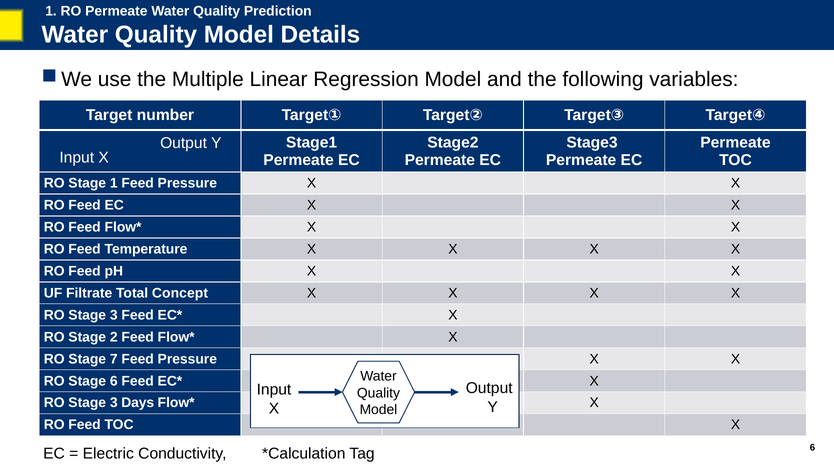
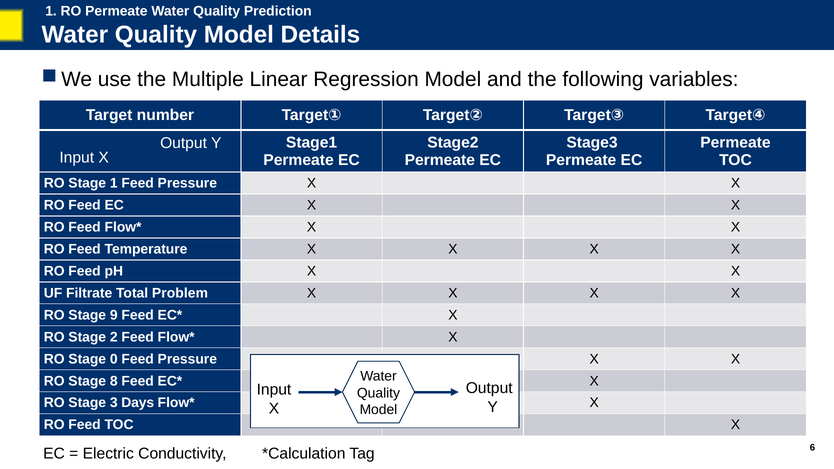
Concept: Concept -> Problem
3 at (114, 315): 3 -> 9
7: 7 -> 0
Stage 6: 6 -> 8
